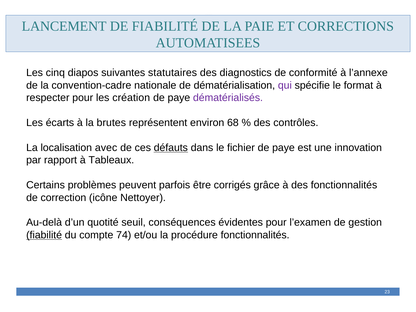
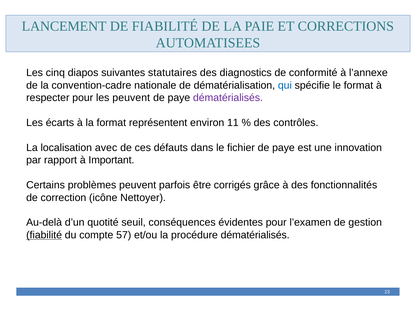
qui colour: purple -> blue
les création: création -> peuvent
la brutes: brutes -> format
68: 68 -> 11
défauts underline: present -> none
Tableaux: Tableaux -> Important
74: 74 -> 57
procédure fonctionnalités: fonctionnalités -> dématérialisés
